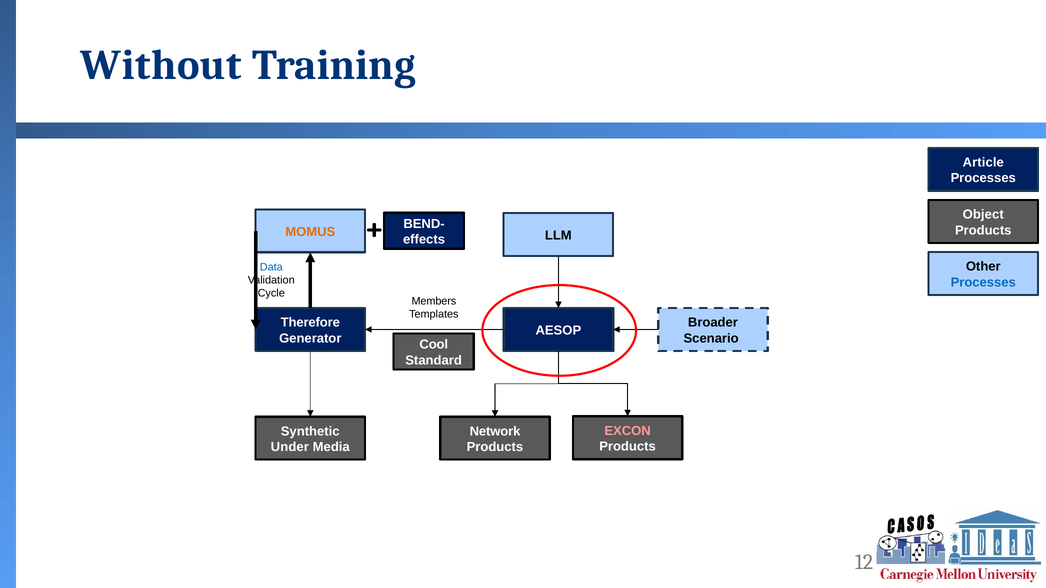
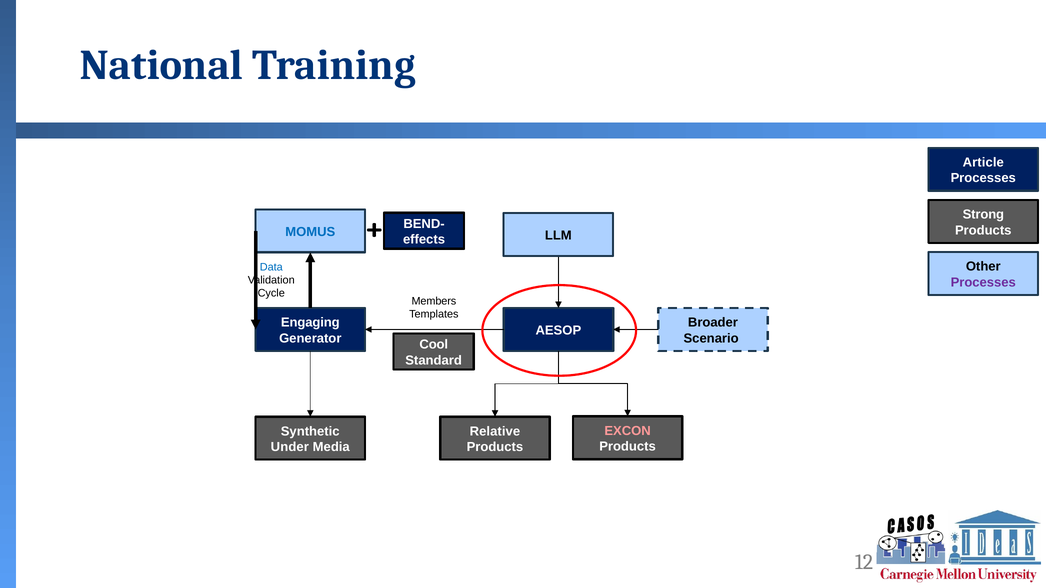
Without: Without -> National
Object: Object -> Strong
MOMUS colour: orange -> blue
Processes at (983, 283) colour: blue -> purple
Therefore: Therefore -> Engaging
Network: Network -> Relative
